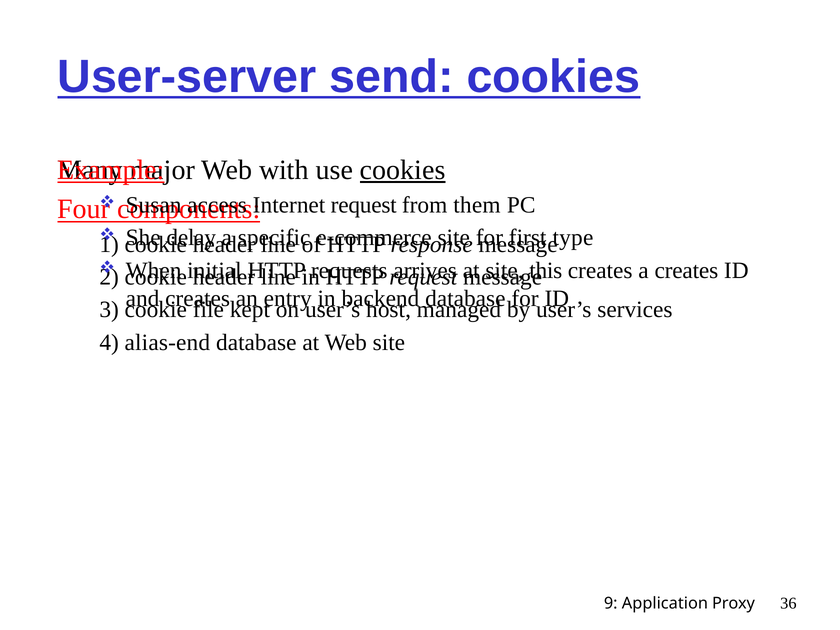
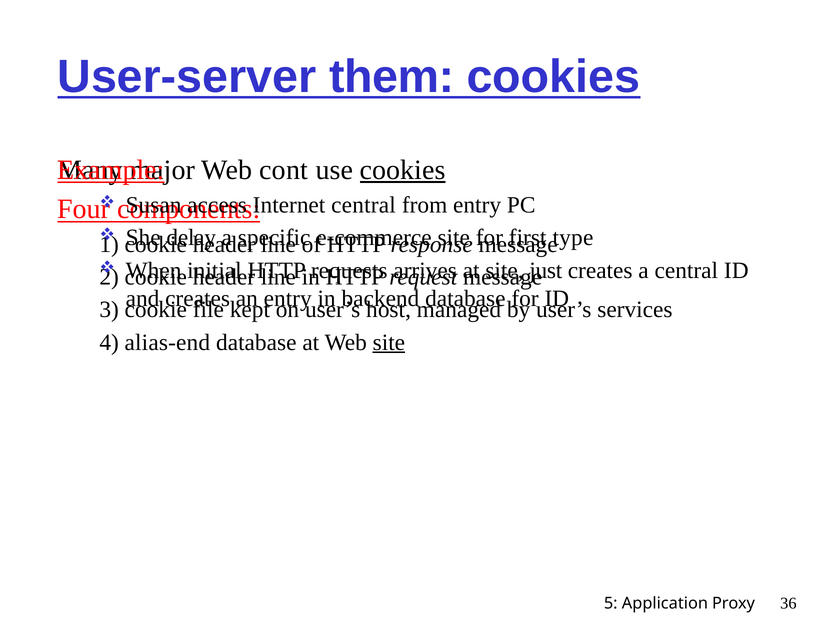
send: send -> them
with: with -> cont
Internet request: request -> central
from them: them -> entry
this: this -> just
a creates: creates -> central
site at (389, 342) underline: none -> present
9: 9 -> 5
